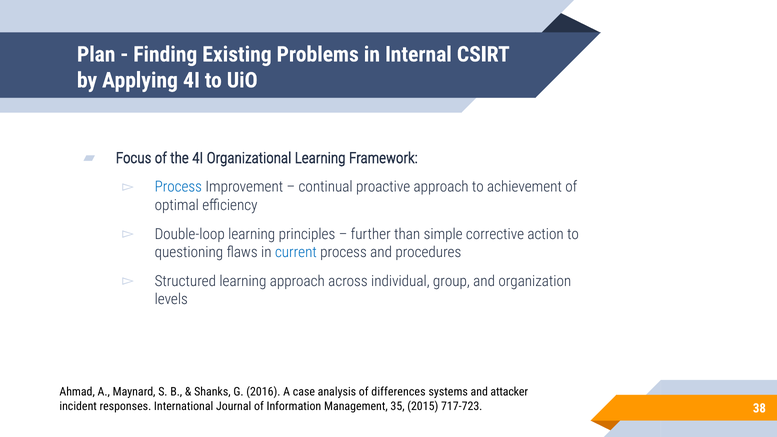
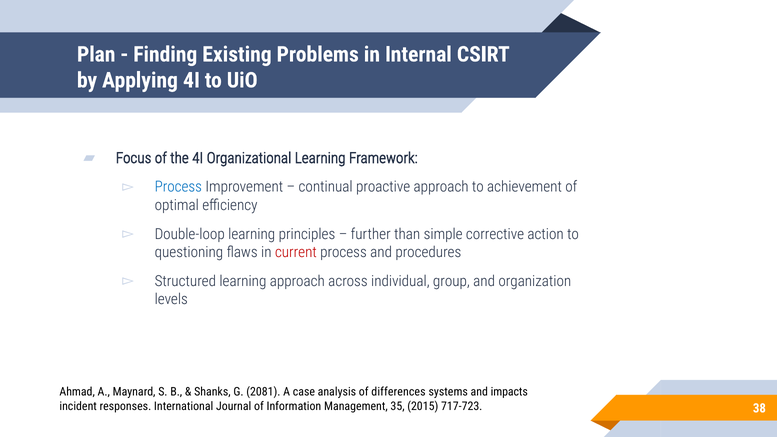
current colour: blue -> red
2016: 2016 -> 2081
attacker: attacker -> impacts
